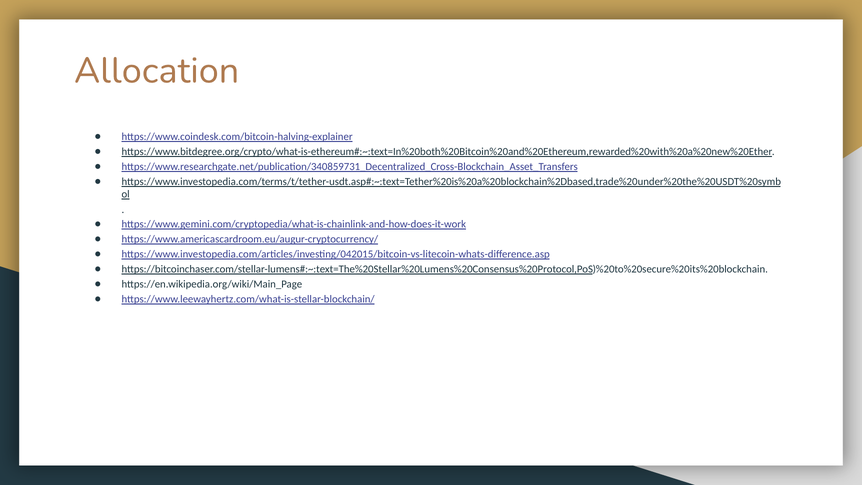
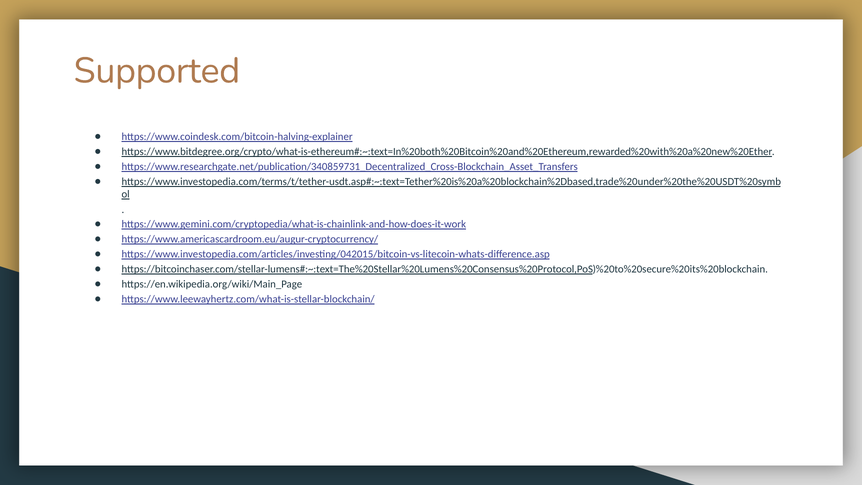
Allocation: Allocation -> Supported
